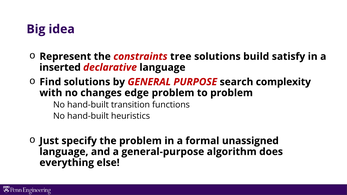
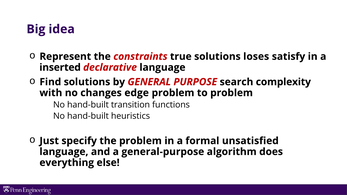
tree: tree -> true
build: build -> loses
unassigned: unassigned -> unsatisfied
